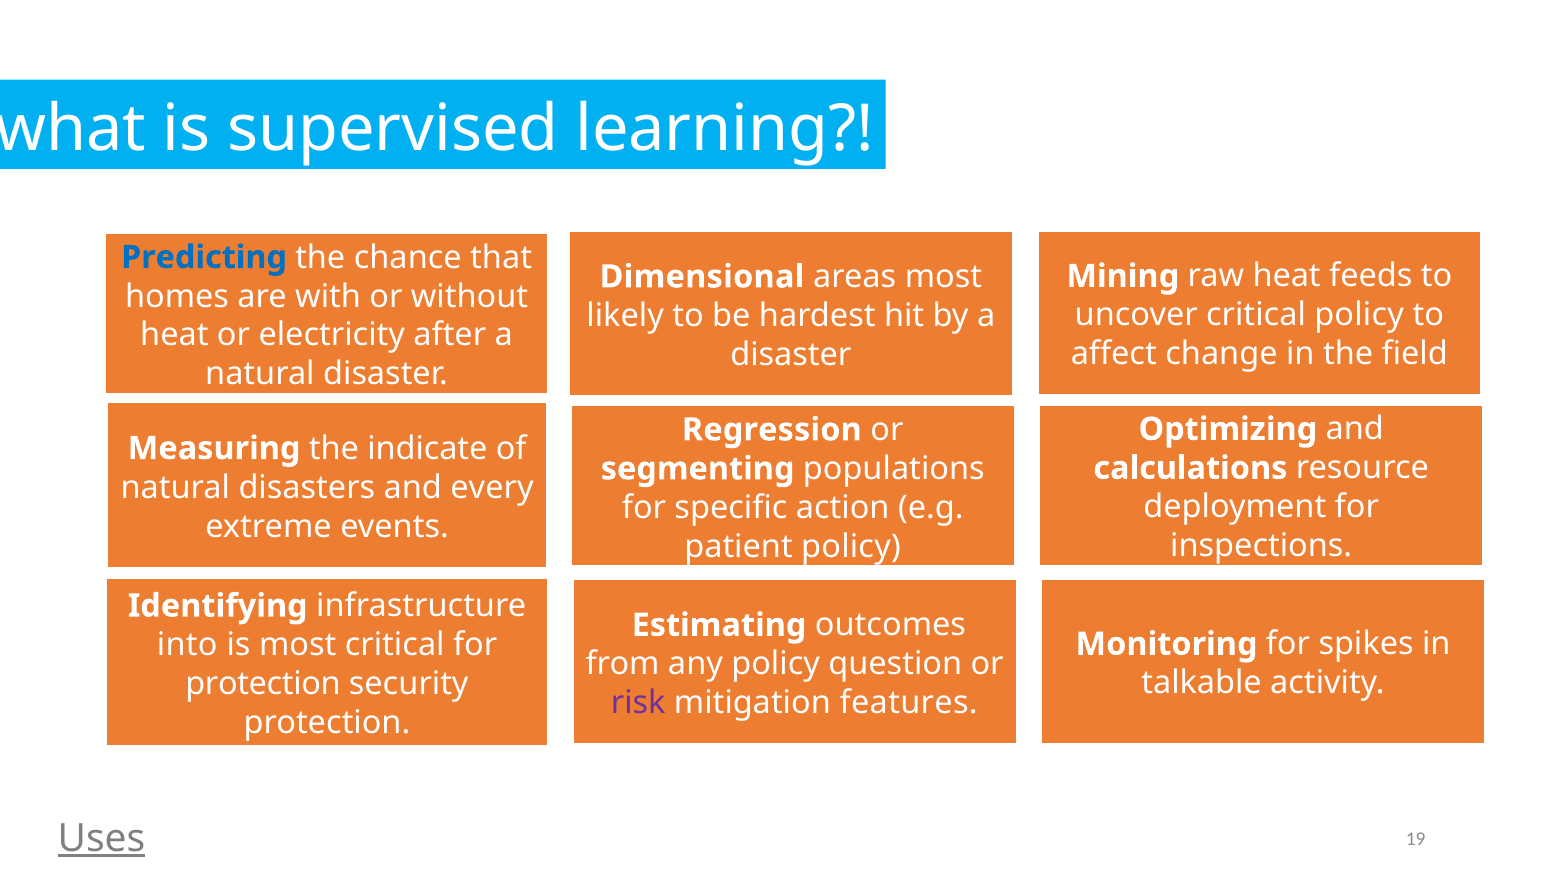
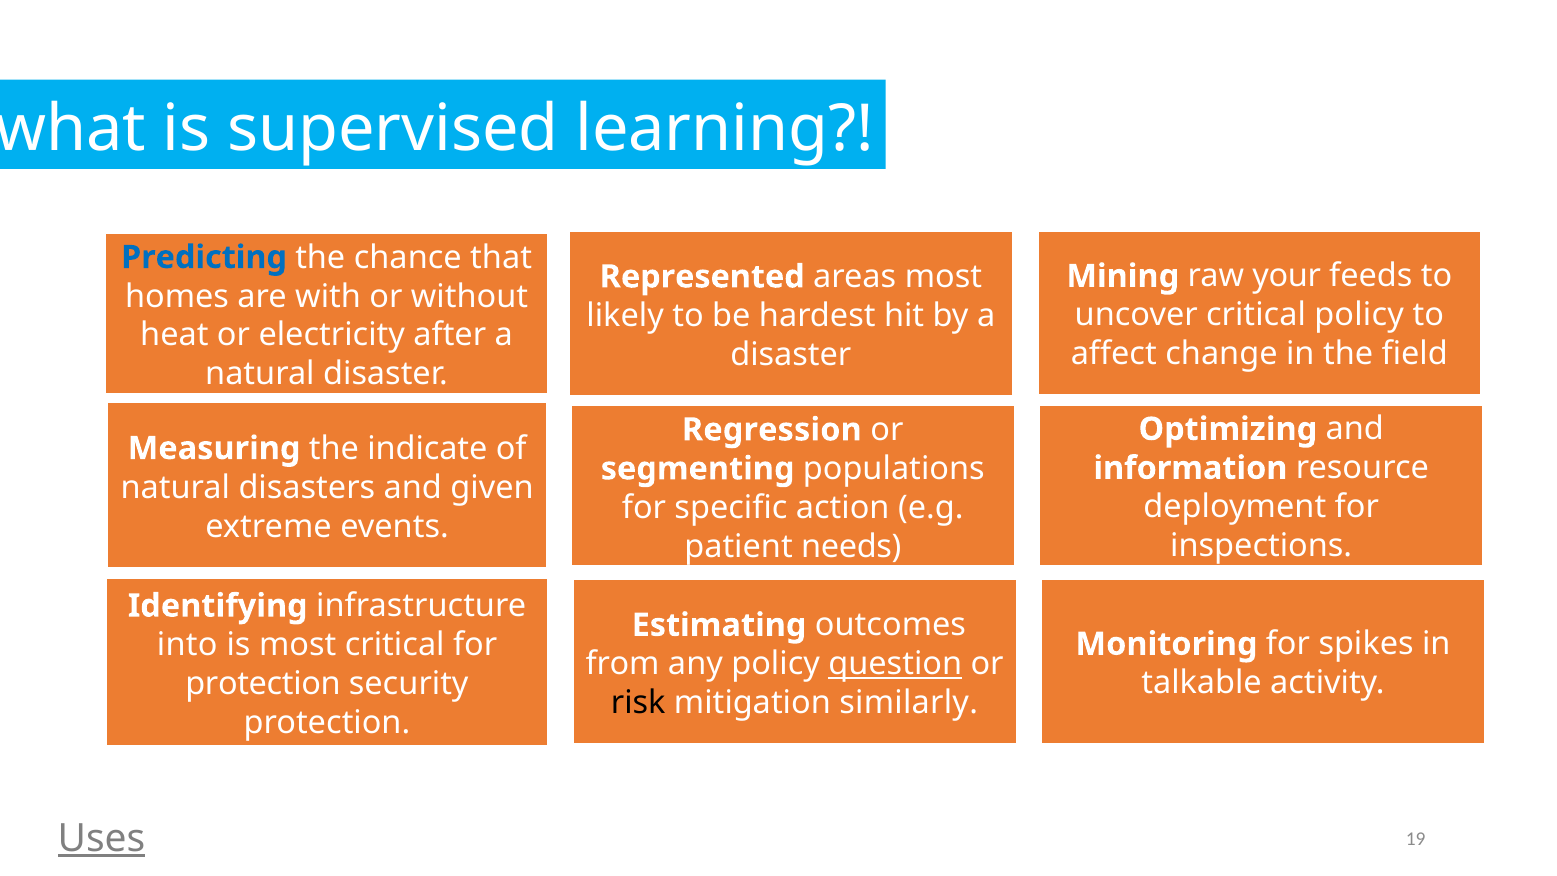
raw heat: heat -> your
Dimensional: Dimensional -> Represented
calculations: calculations -> information
every: every -> given
patient policy: policy -> needs
question underline: none -> present
risk colour: purple -> black
features: features -> similarly
